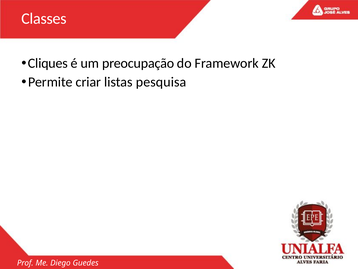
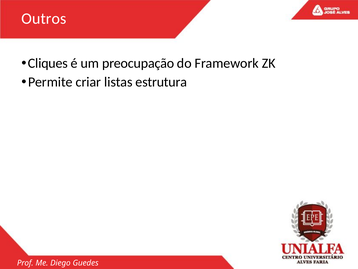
Classes: Classes -> Outros
pesquisa: pesquisa -> estrutura
